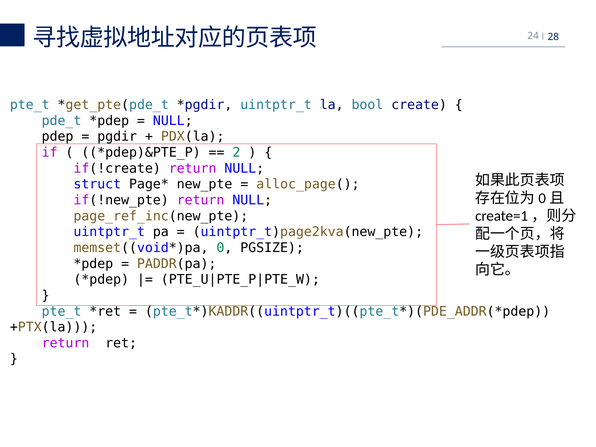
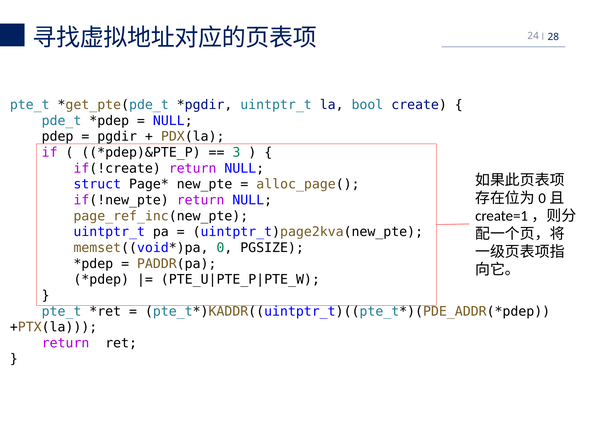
2: 2 -> 3
